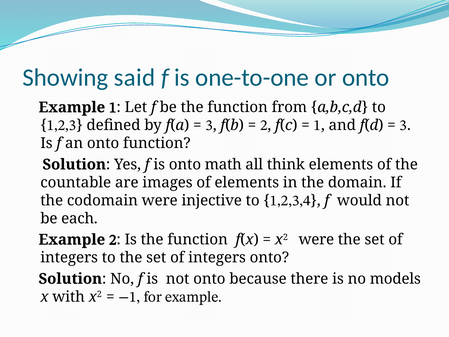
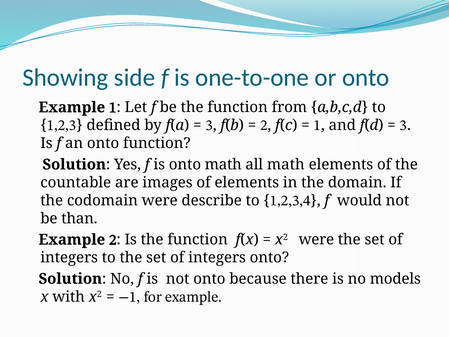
said: said -> side
all think: think -> math
injective: injective -> describe
each: each -> than
